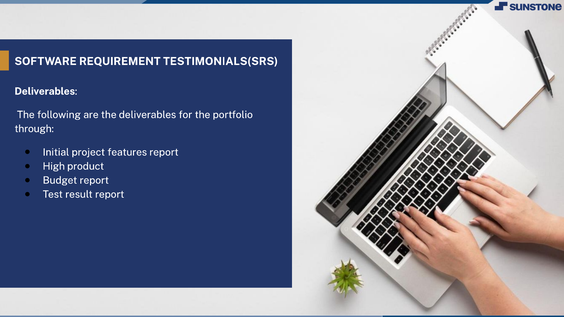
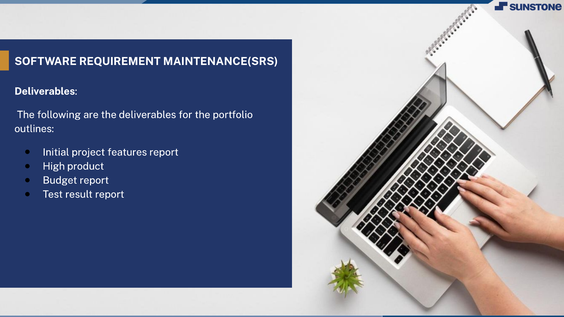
TESTIMONIALS(SRS: TESTIMONIALS(SRS -> MAINTENANCE(SRS
through: through -> outlines
